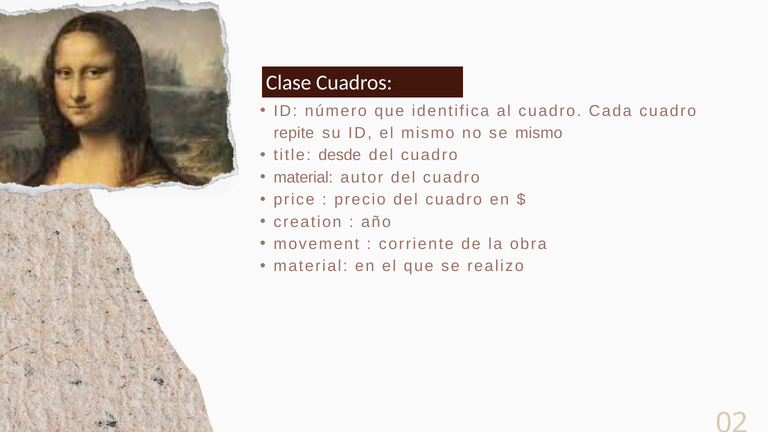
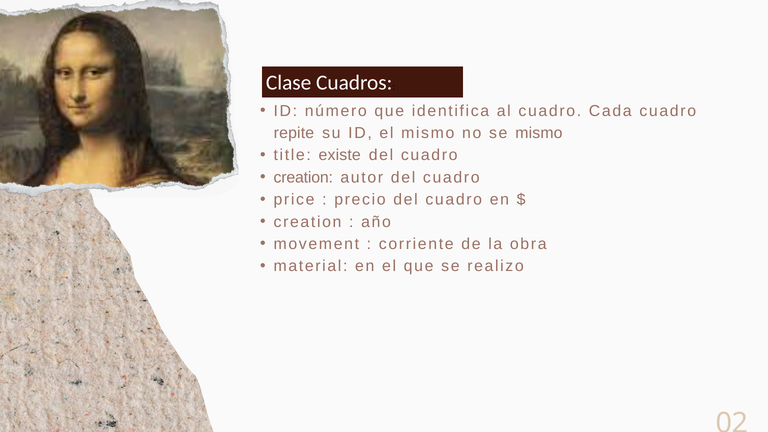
desde: desde -> existe
material at (303, 177): material -> creation
